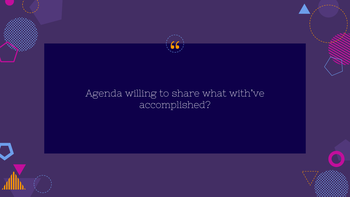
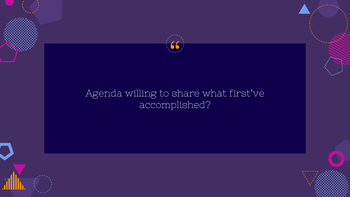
with’ve: with’ve -> first’ve
